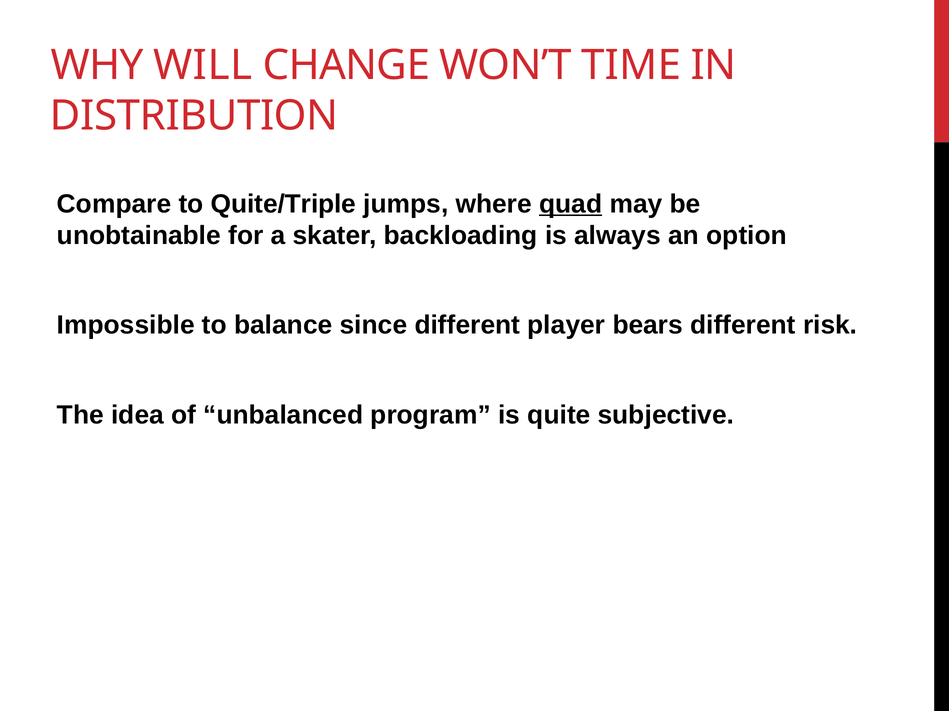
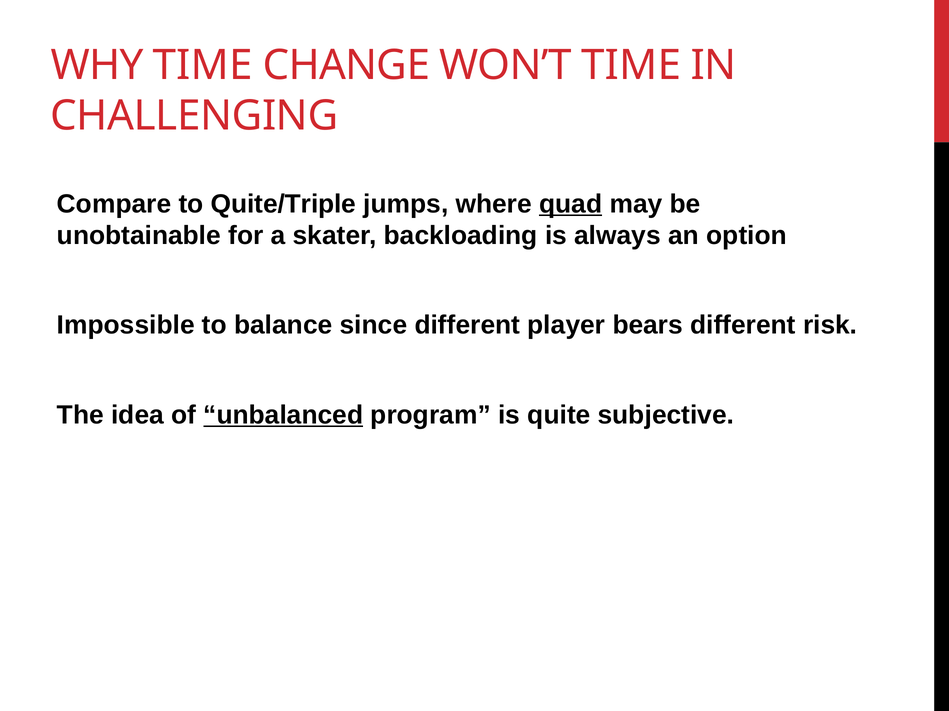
WHY WILL: WILL -> TIME
DISTRIBUTION: DISTRIBUTION -> CHALLENGING
unbalanced underline: none -> present
